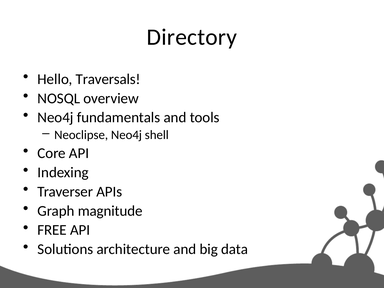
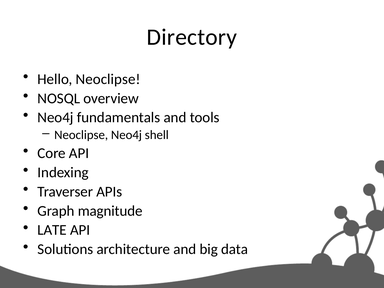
Hello Traversals: Traversals -> Neoclipse
FREE: FREE -> LATE
